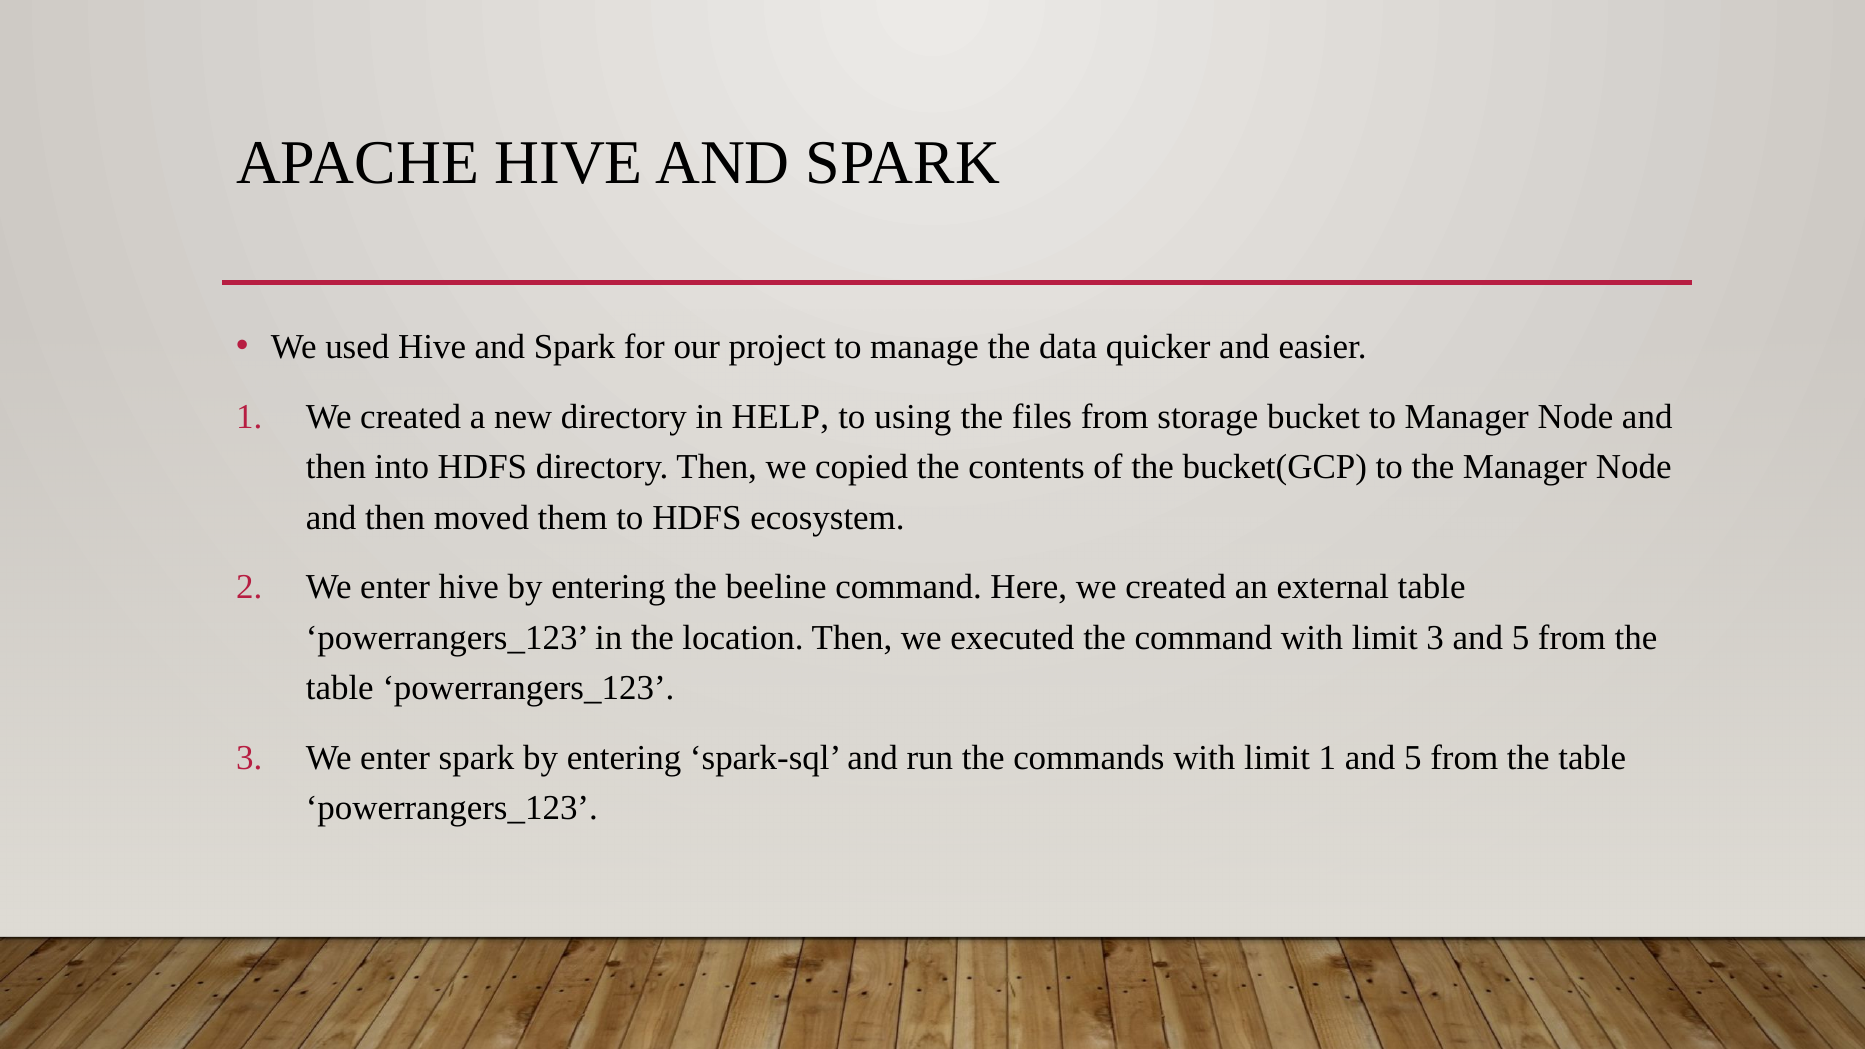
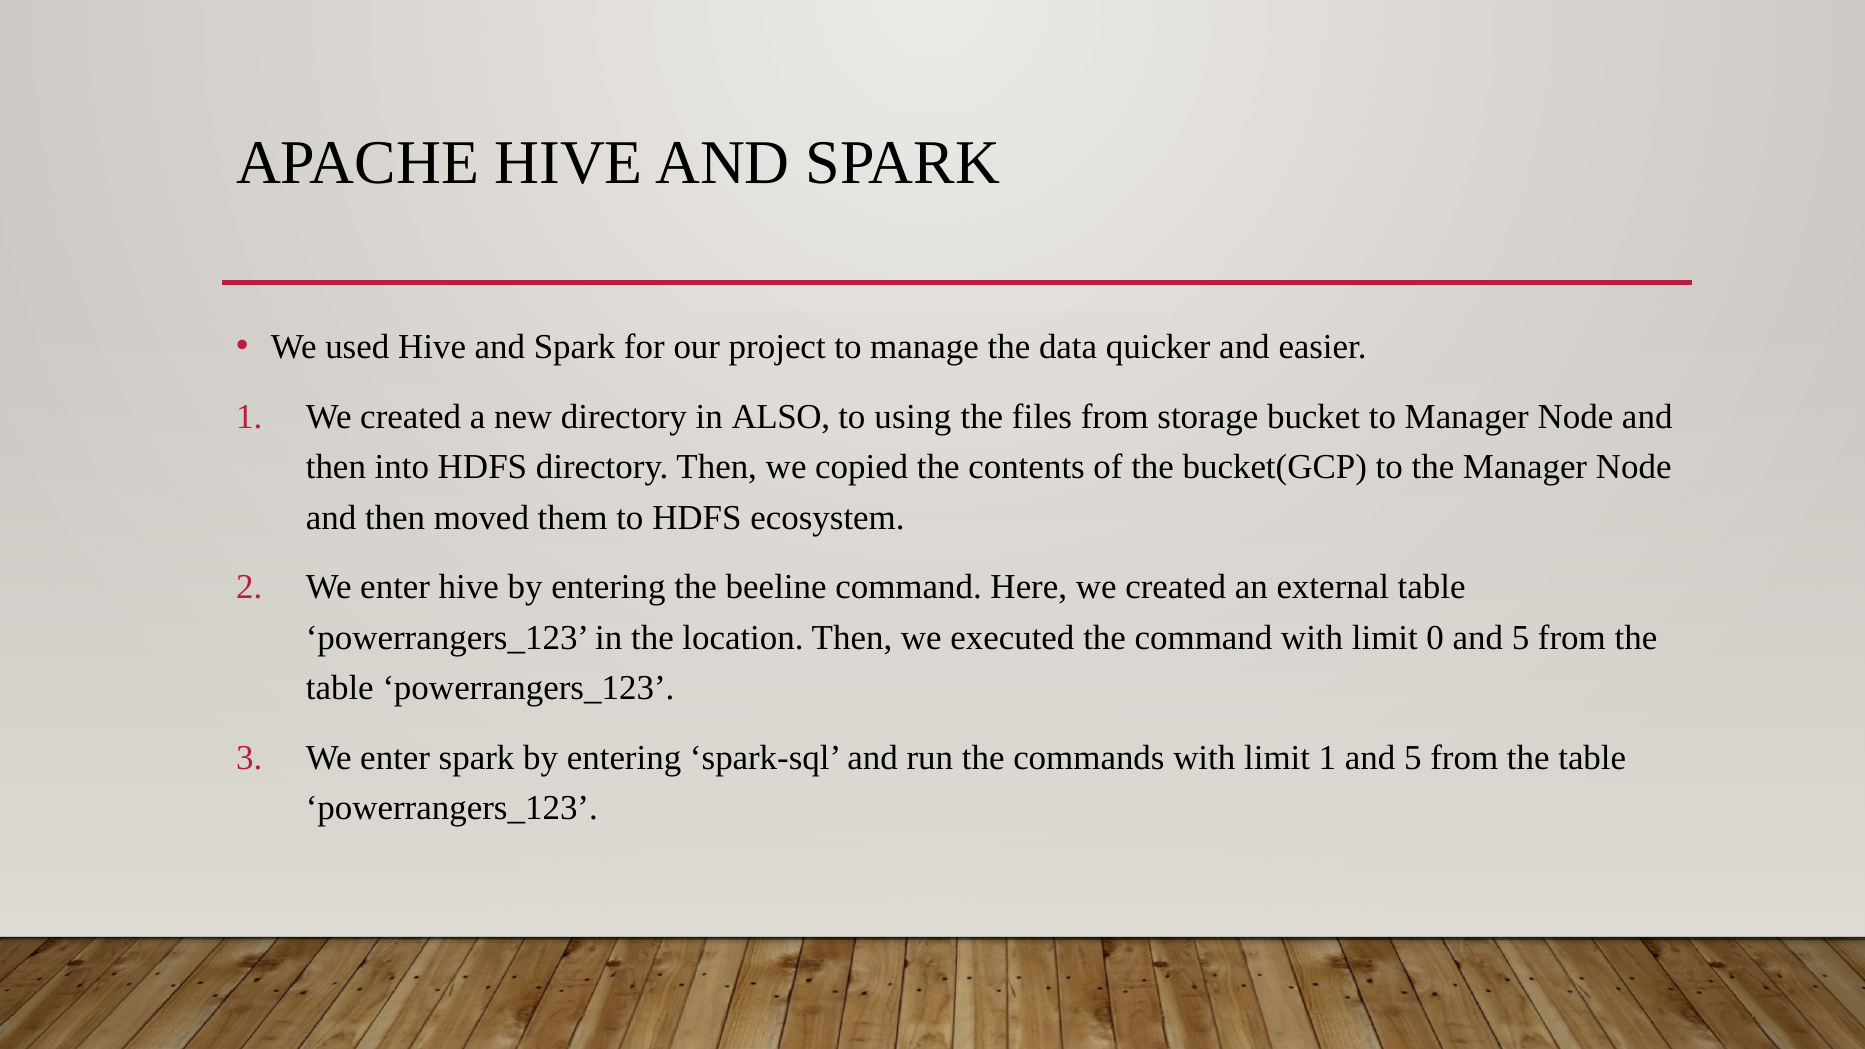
HELP: HELP -> ALSO
limit 3: 3 -> 0
